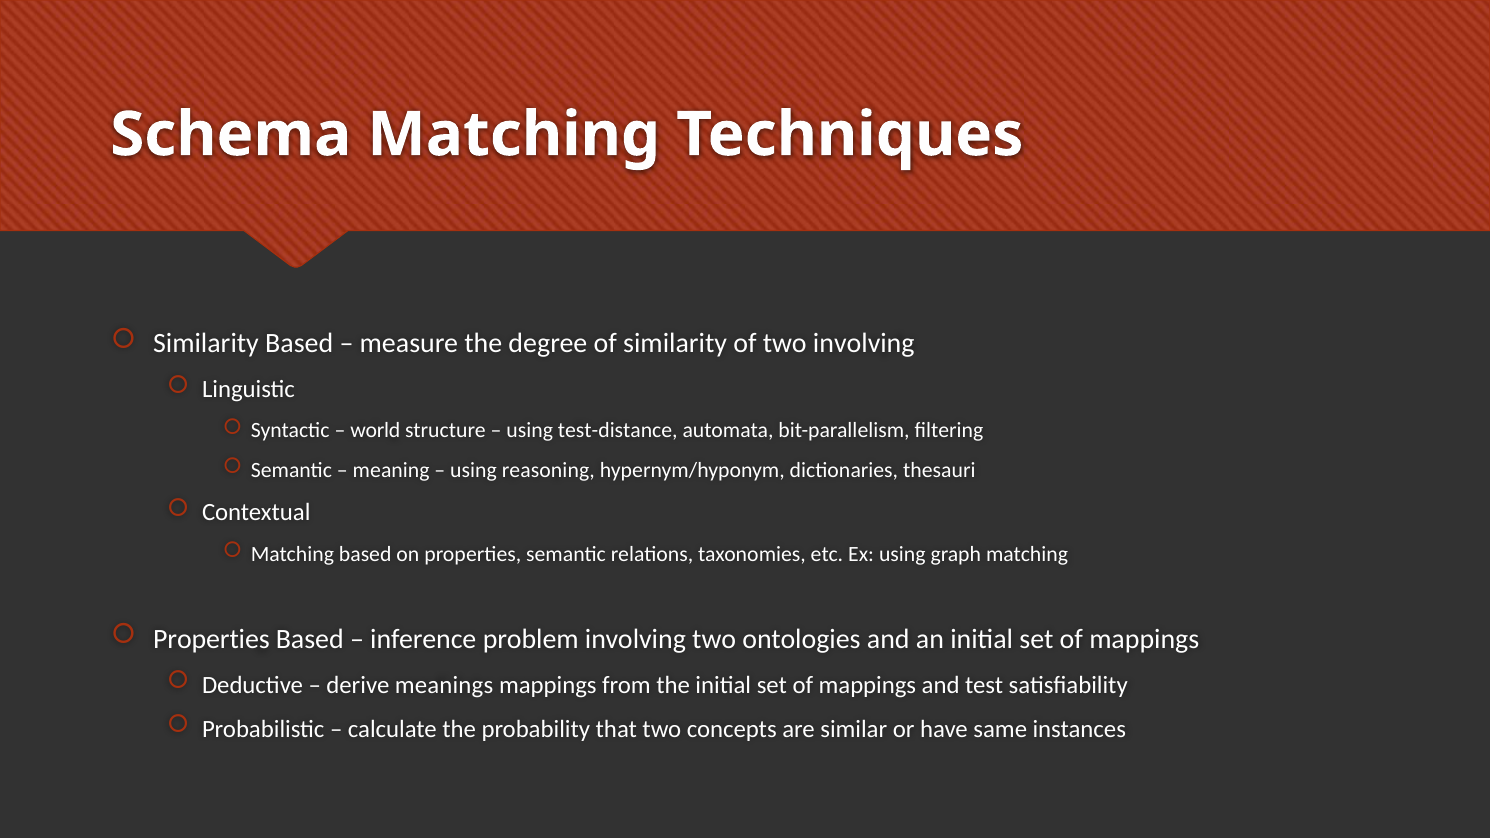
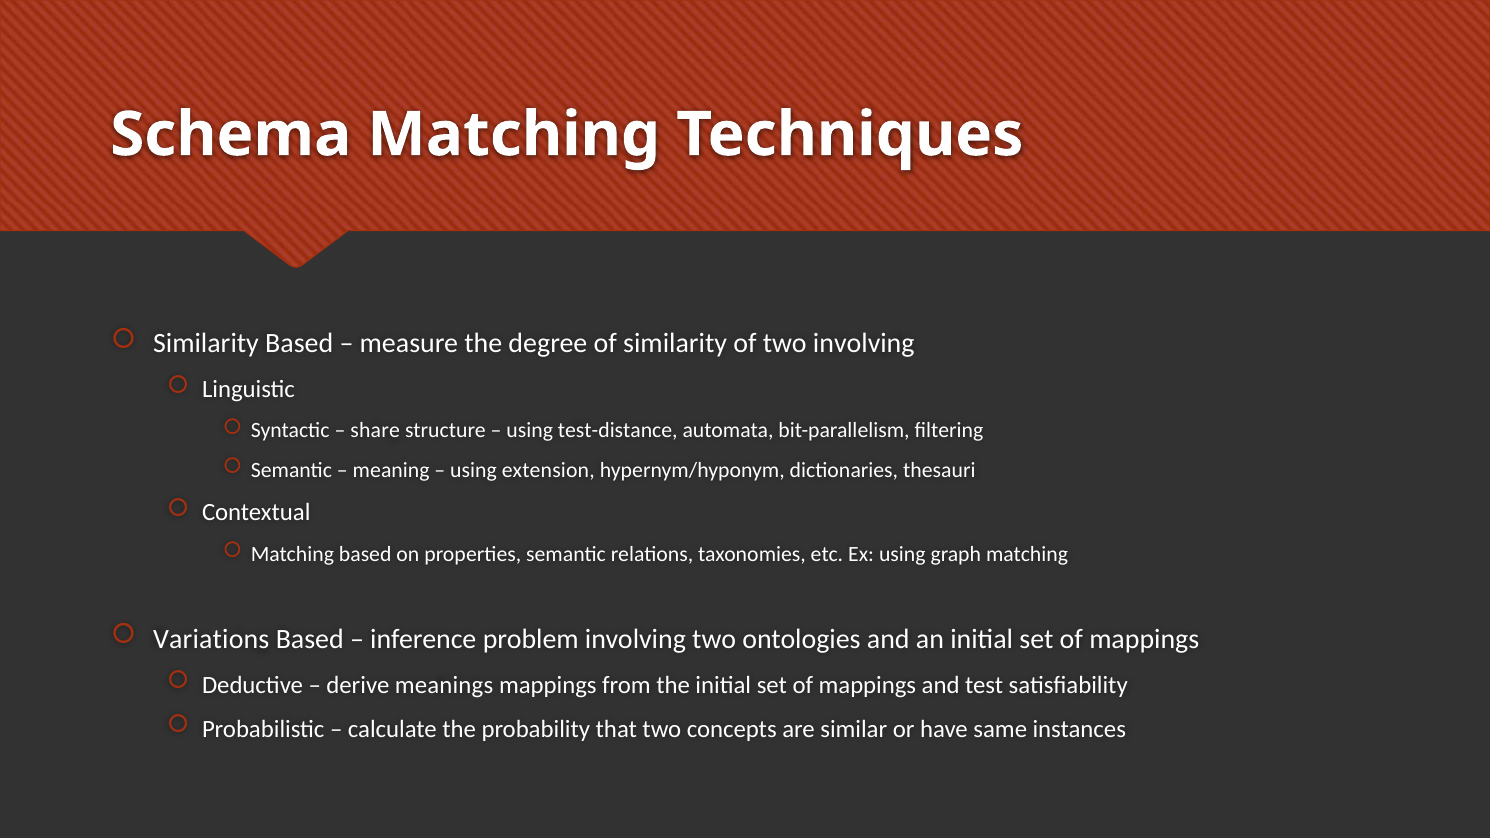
world: world -> share
reasoning: reasoning -> extension
Properties at (211, 639): Properties -> Variations
